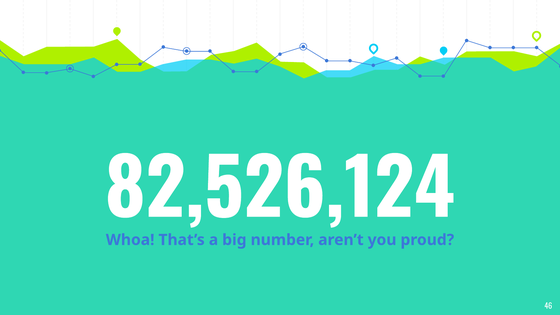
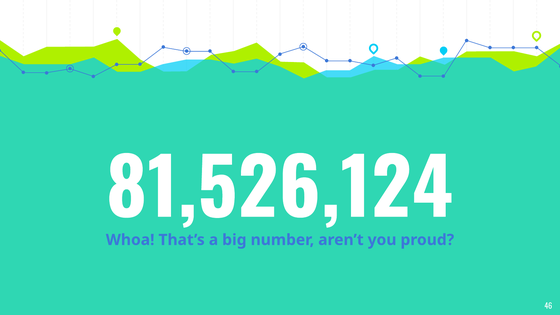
82,526,124: 82,526,124 -> 81,526,124
